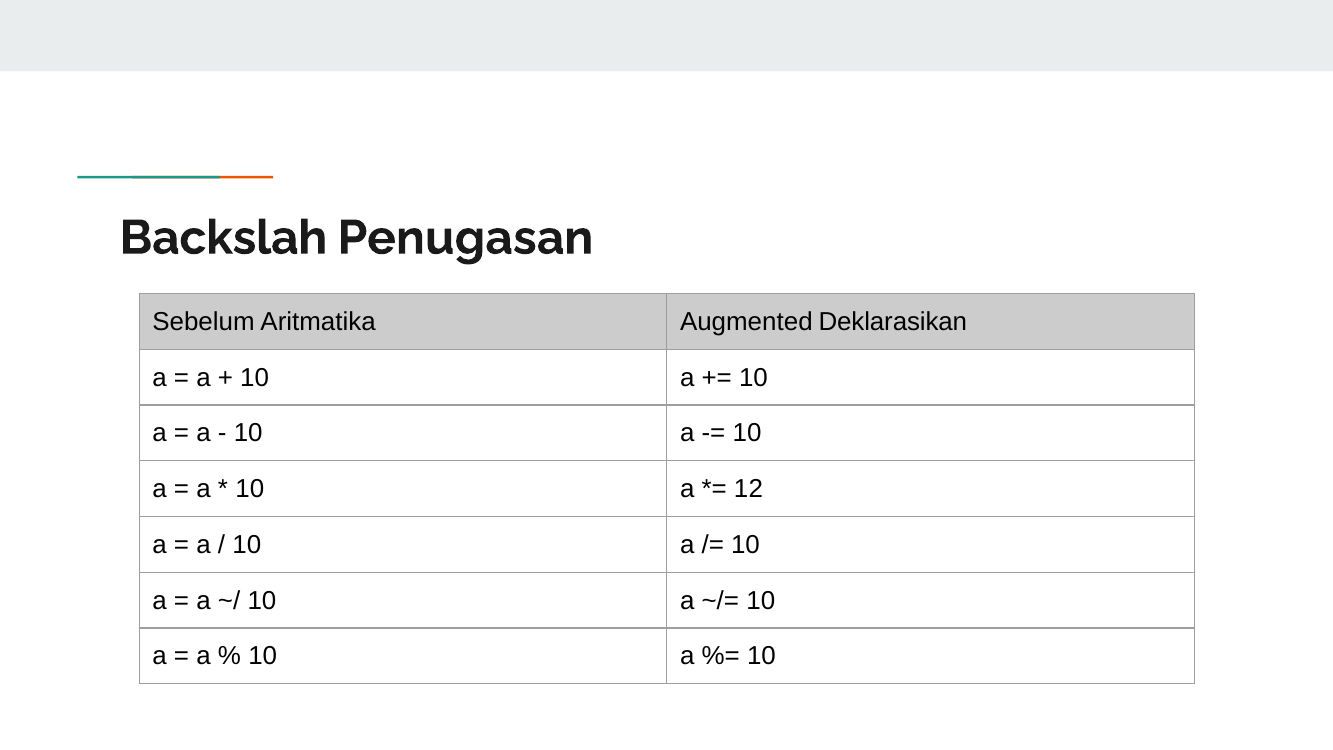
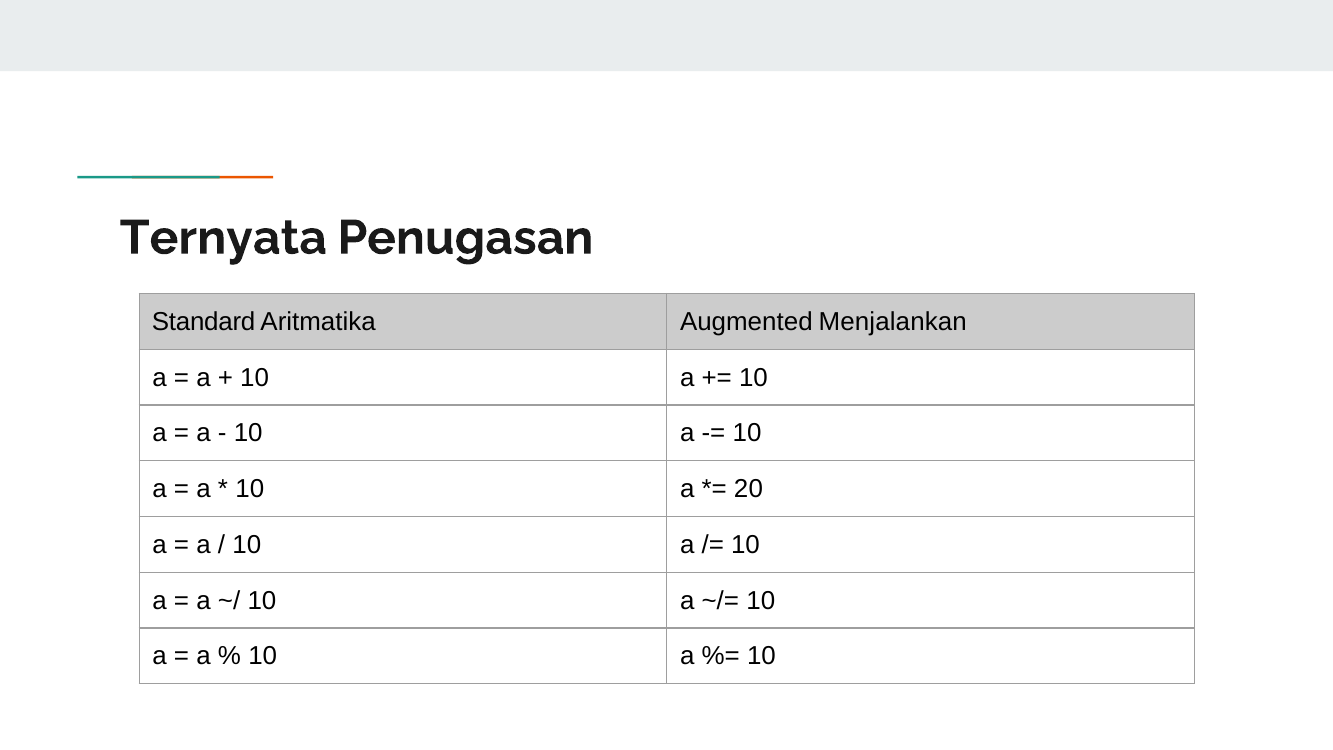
Backslah: Backslah -> Ternyata
Sebelum: Sebelum -> Standard
Deklarasikan: Deklarasikan -> Menjalankan
12: 12 -> 20
